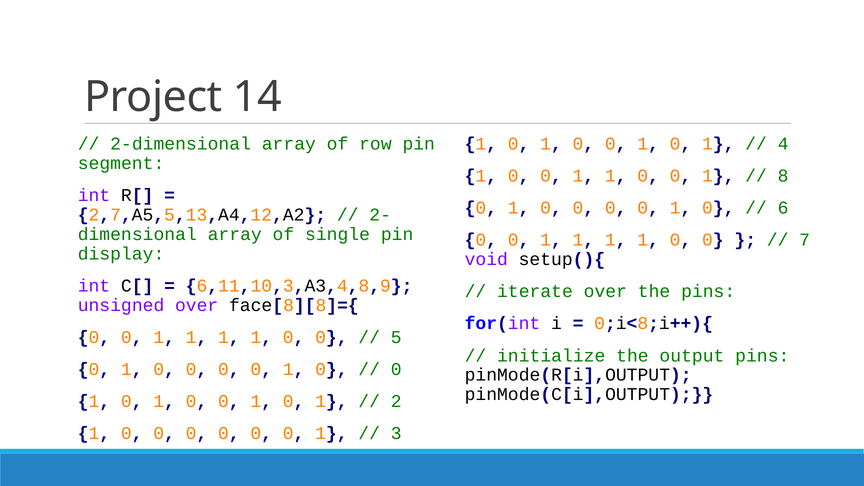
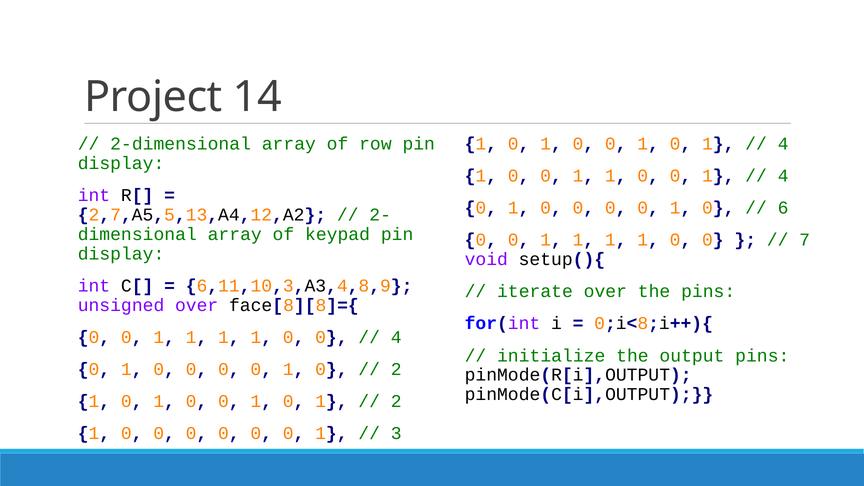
segment at (121, 163): segment -> display
8 at (783, 176): 8 -> 4
single: single -> keypad
5 at (396, 337): 5 -> 4
0 at (396, 369): 0 -> 2
